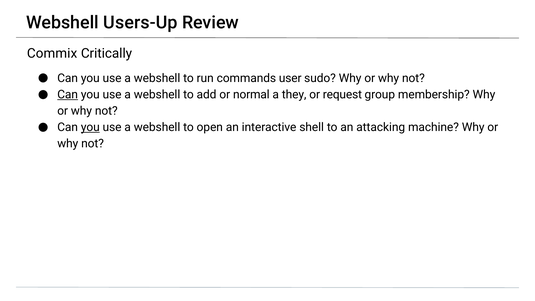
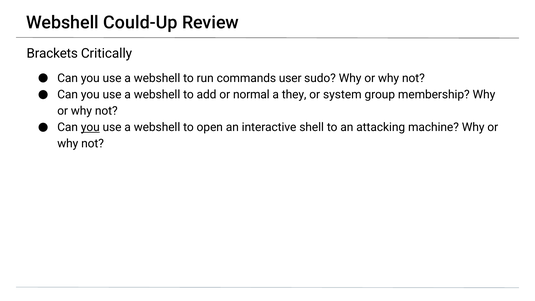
Users-Up: Users-Up -> Could-Up
Commix: Commix -> Brackets
Can at (68, 95) underline: present -> none
request: request -> system
